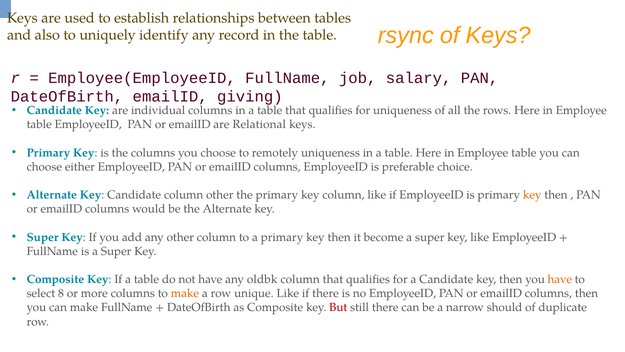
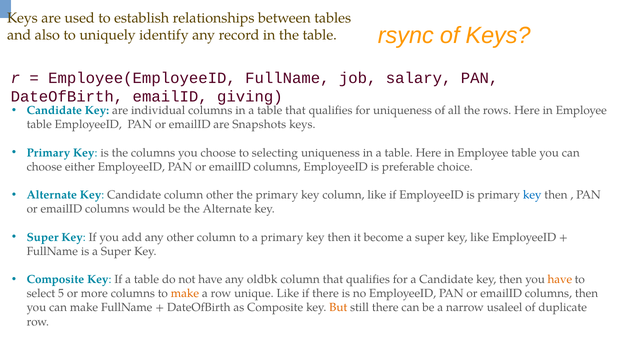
Relational: Relational -> Snapshots
remotely: remotely -> selecting
key at (532, 195) colour: orange -> blue
8: 8 -> 5
But colour: red -> orange
should: should -> usaleel
